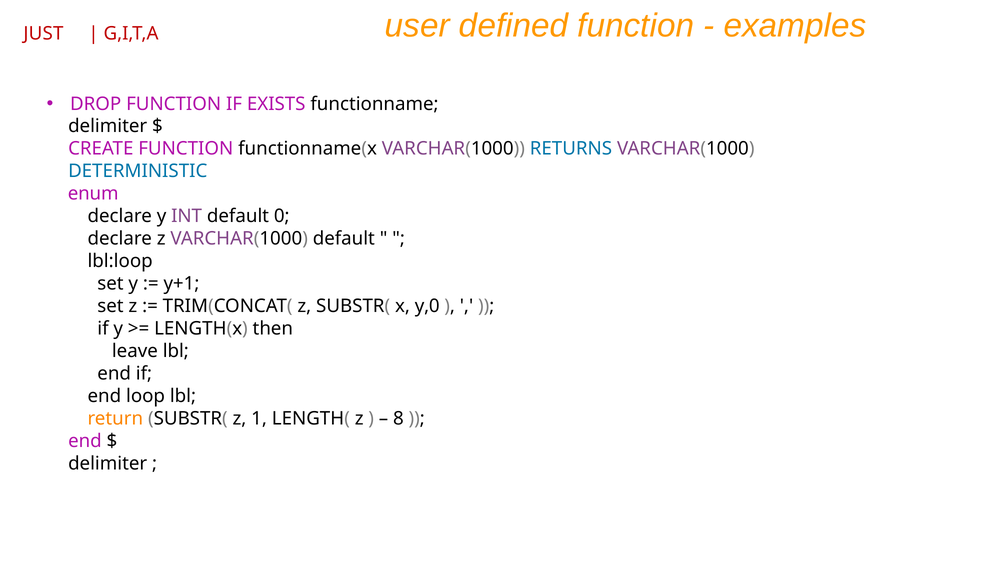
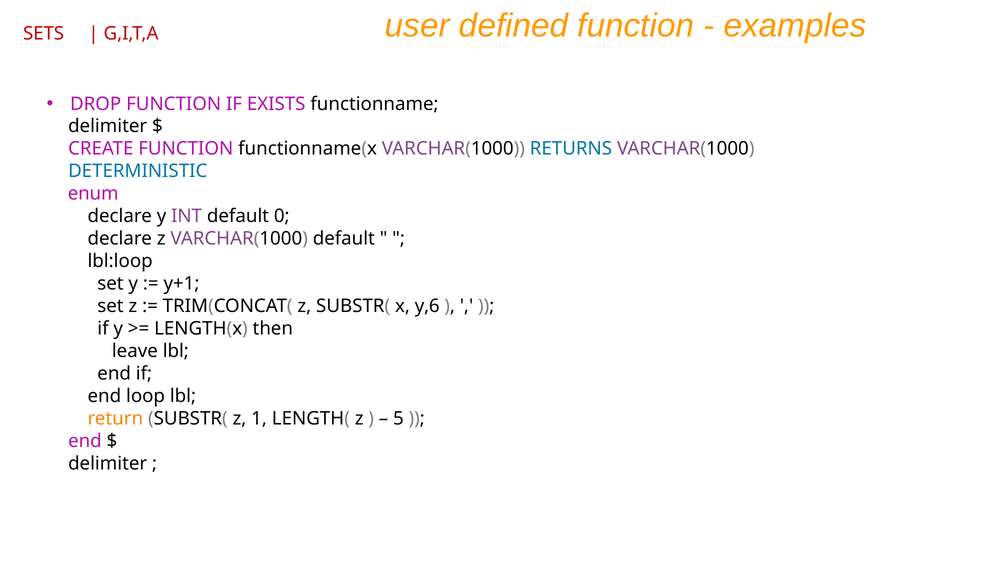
JUST: JUST -> SETS
y,0: y,0 -> y,6
8: 8 -> 5
